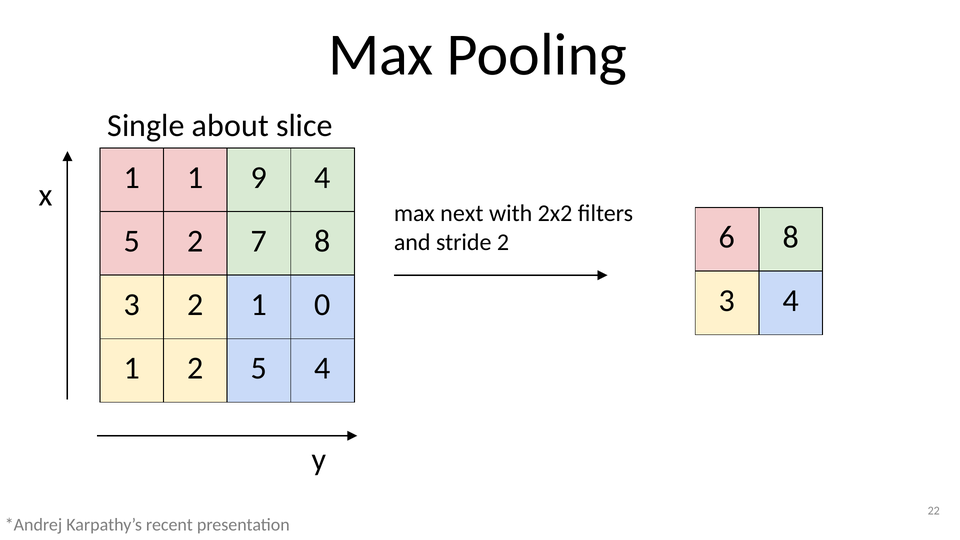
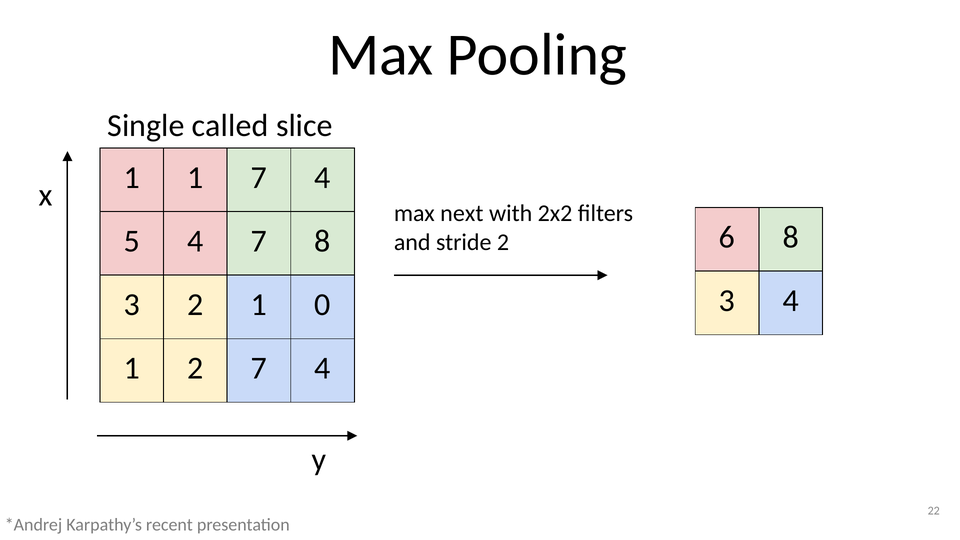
about: about -> called
1 9: 9 -> 7
5 2: 2 -> 4
2 5: 5 -> 7
